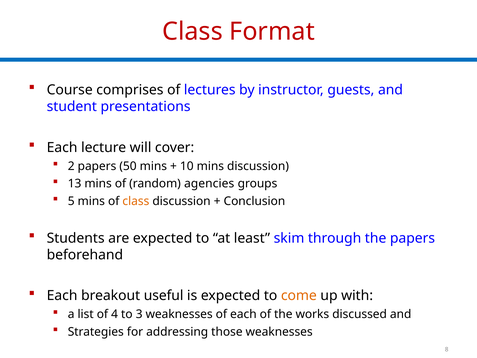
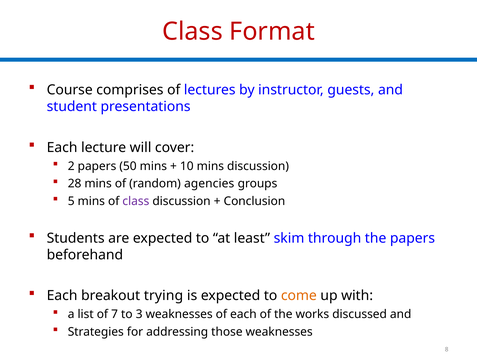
13: 13 -> 28
class at (136, 201) colour: orange -> purple
useful: useful -> trying
4: 4 -> 7
